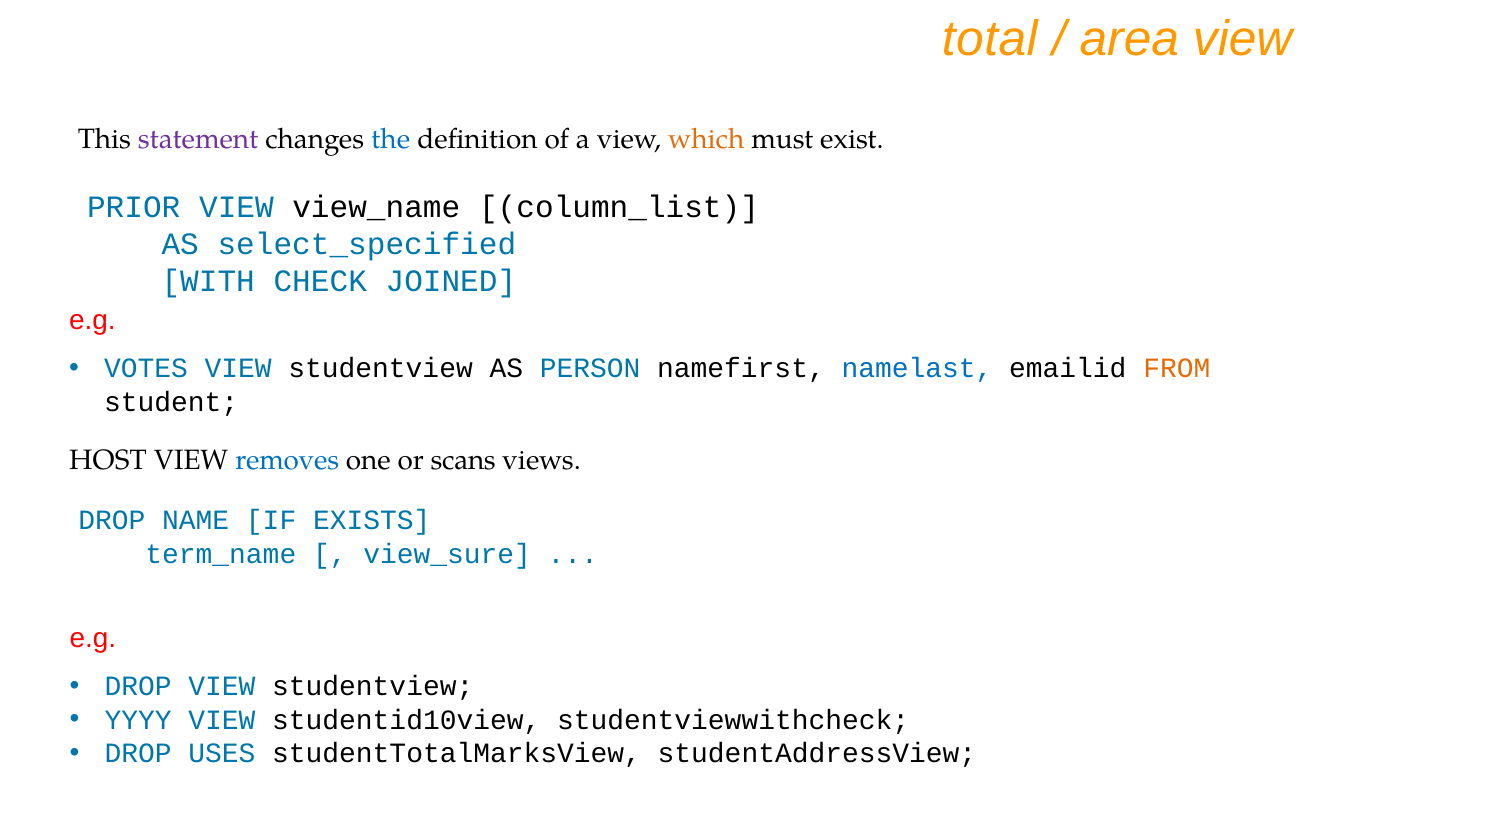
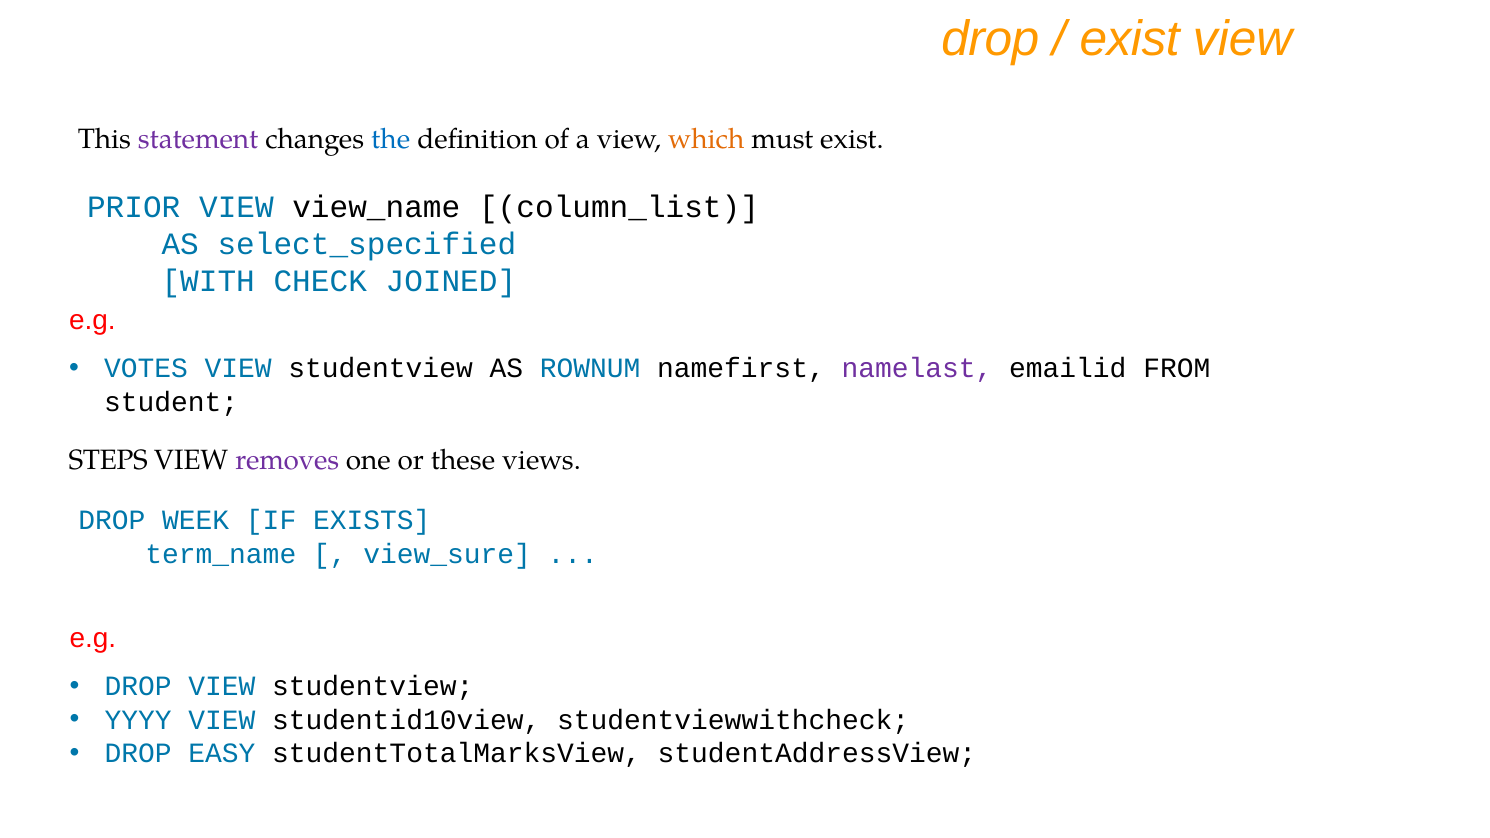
total at (990, 39): total -> drop
area at (1129, 39): area -> exist
PERSON: PERSON -> ROWNUM
namelast colour: blue -> purple
FROM colour: orange -> black
HOST: HOST -> STEPS
removes colour: blue -> purple
scans: scans -> these
NAME: NAME -> WEEK
USES: USES -> EASY
